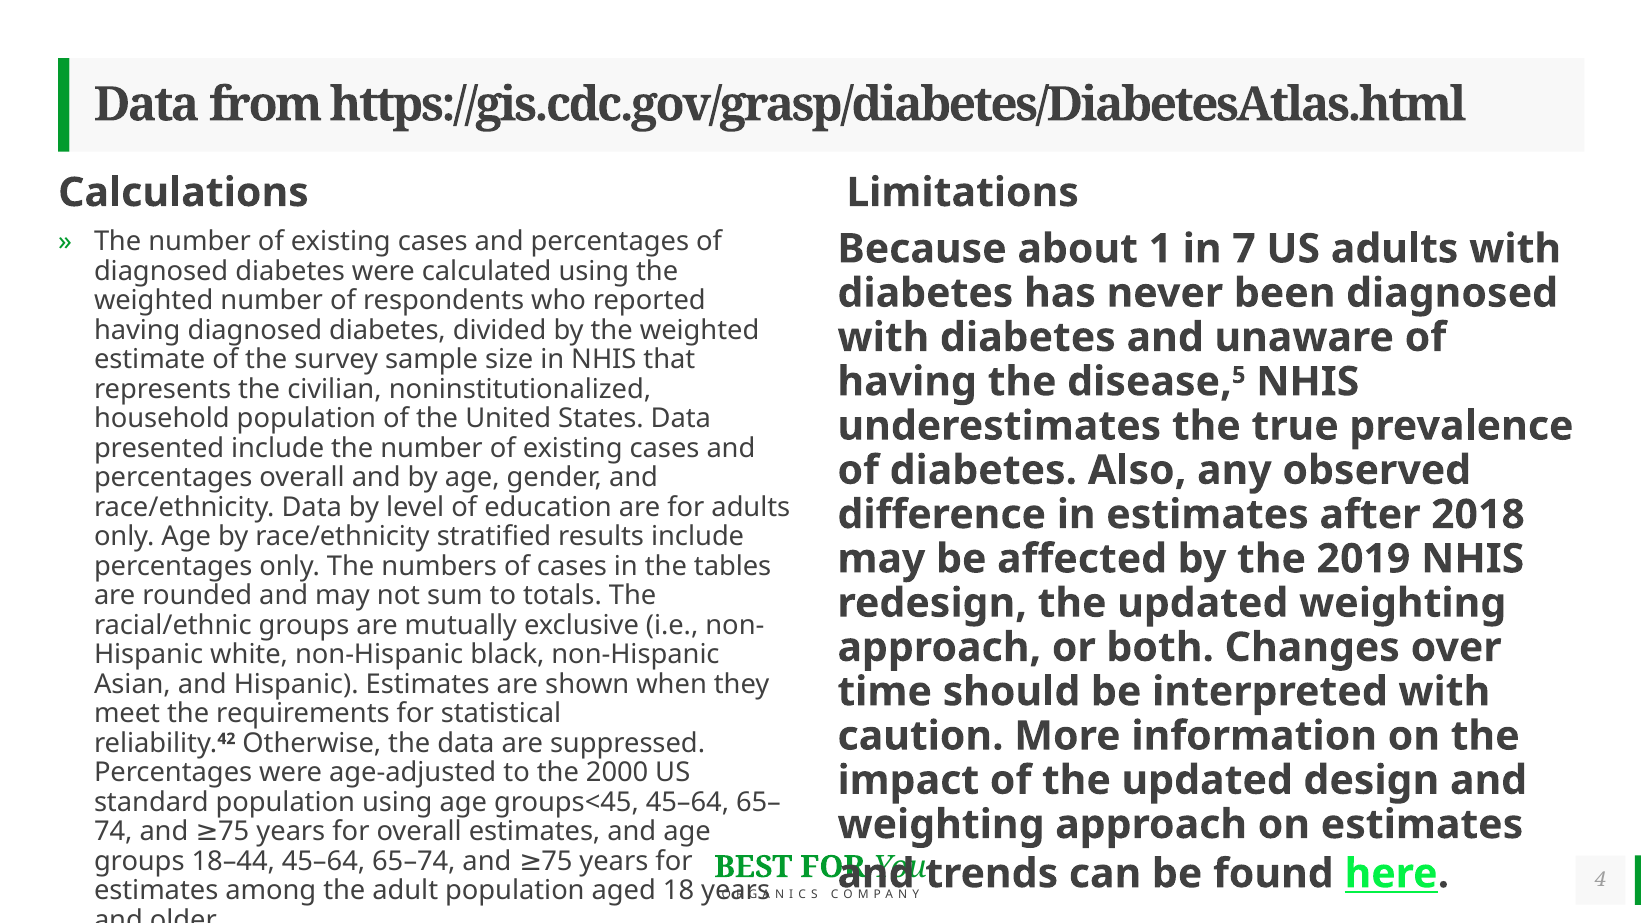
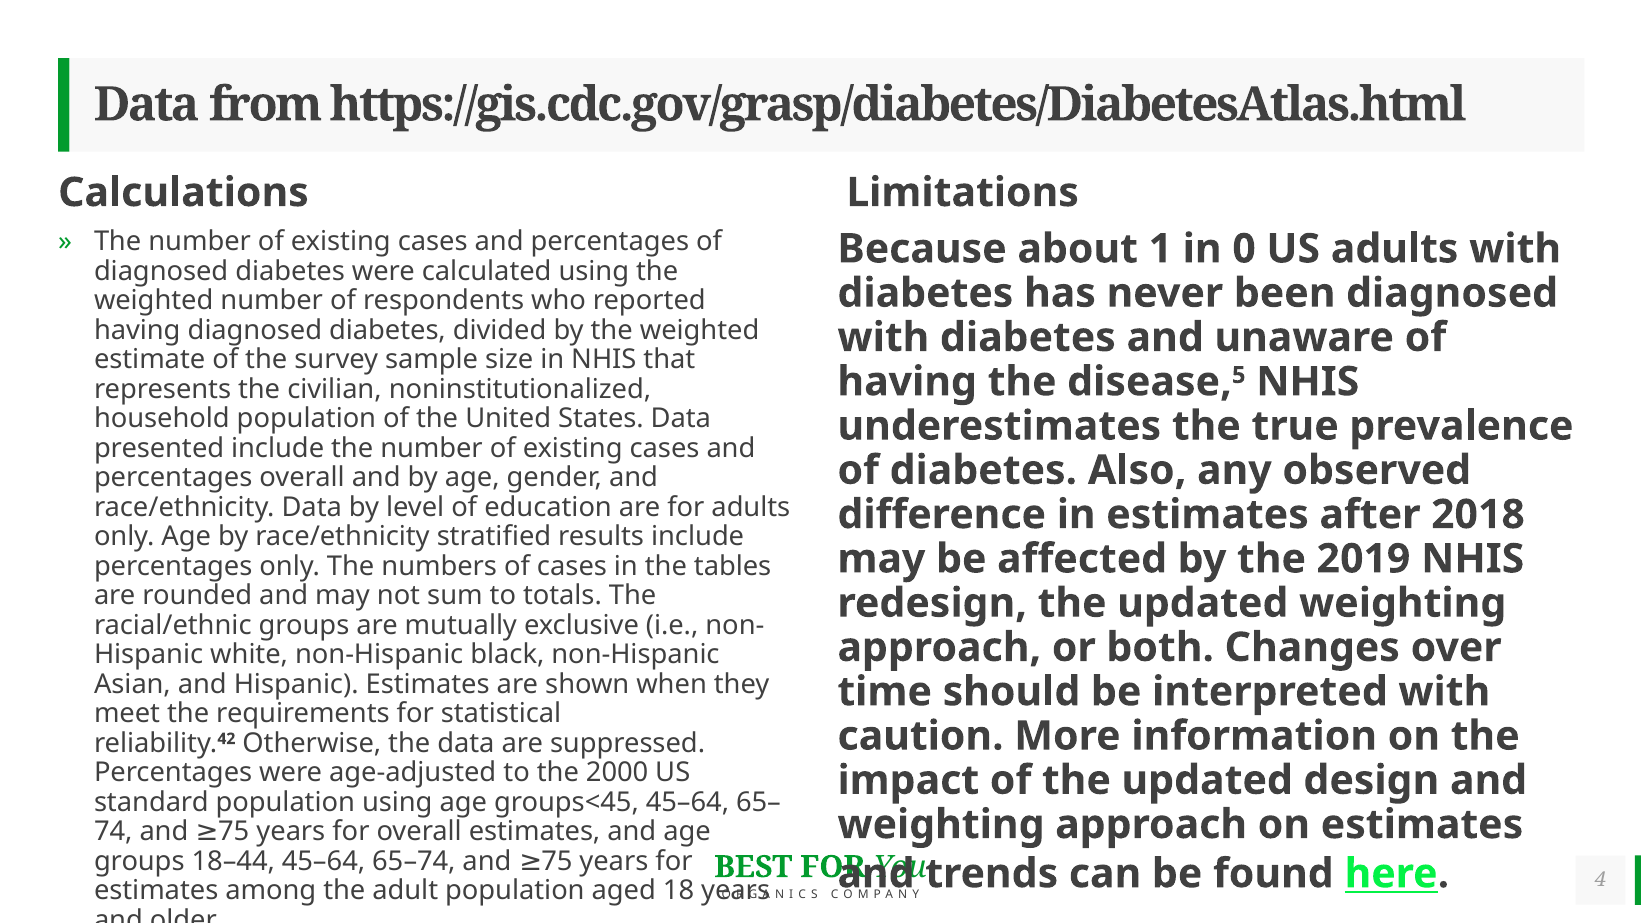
7: 7 -> 0
